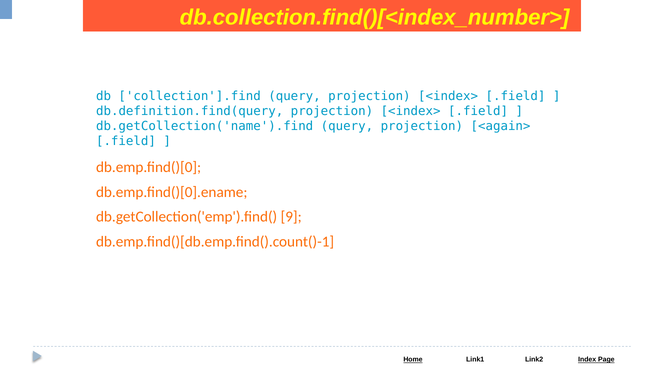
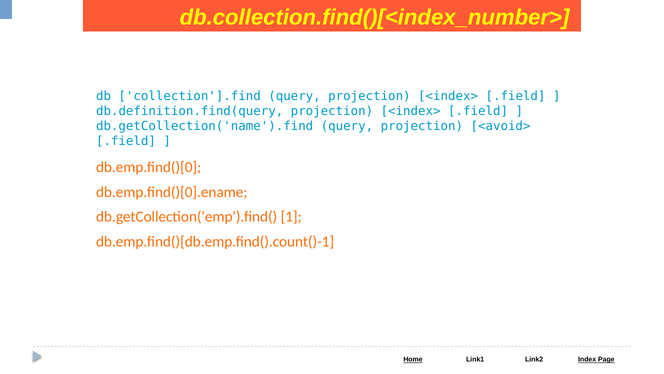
<again>: <again> -> <avoid>
9: 9 -> 1
